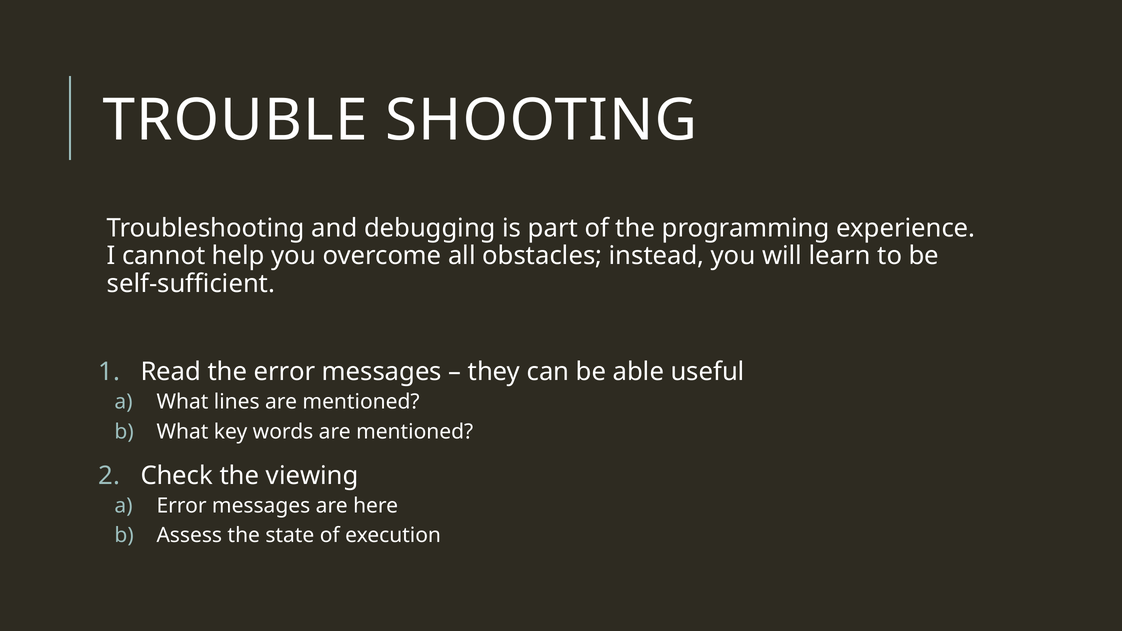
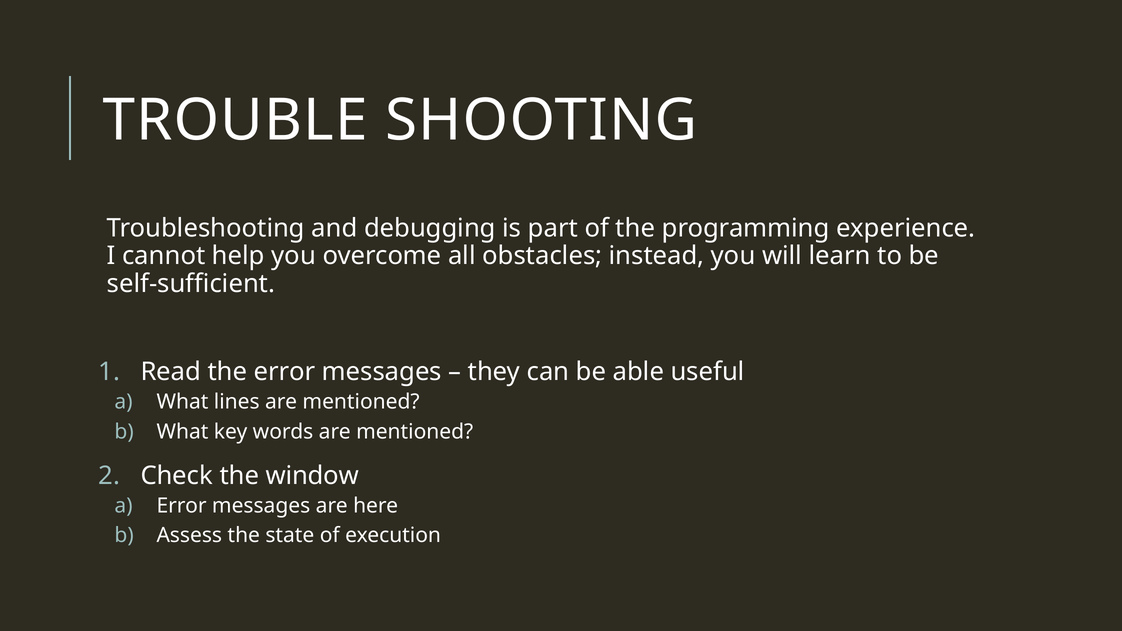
viewing: viewing -> window
